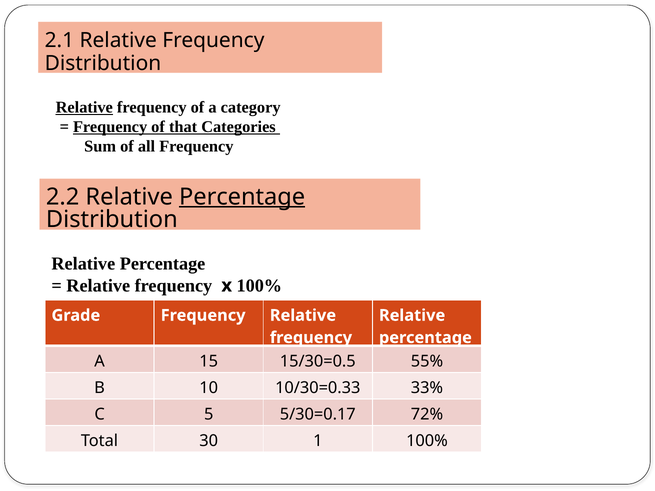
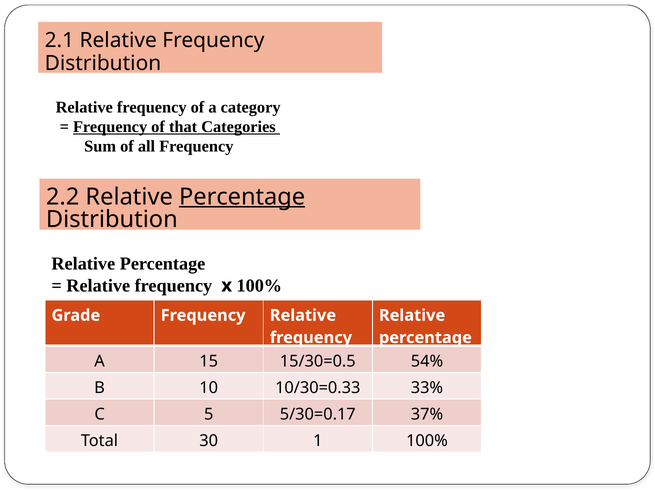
Relative at (84, 107) underline: present -> none
55%: 55% -> 54%
72%: 72% -> 37%
